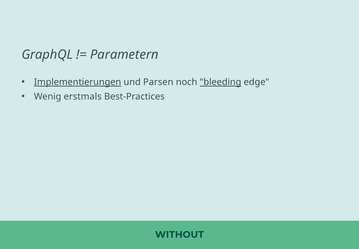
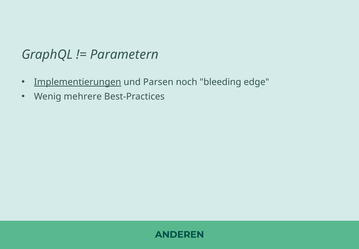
bleeding underline: present -> none
erstmals: erstmals -> mehrere
WITHOUT: WITHOUT -> ANDEREN
